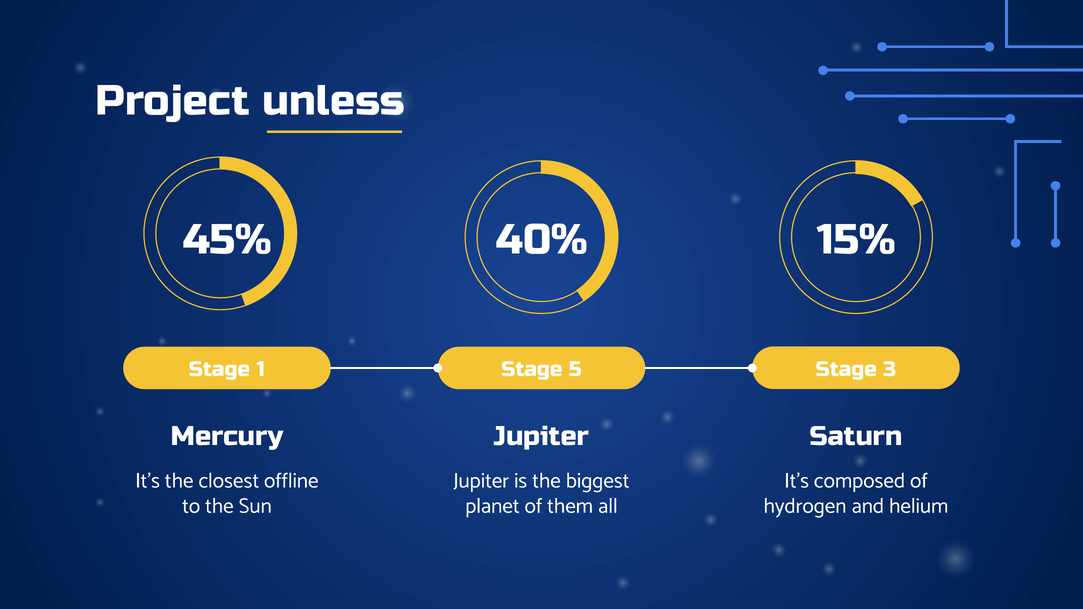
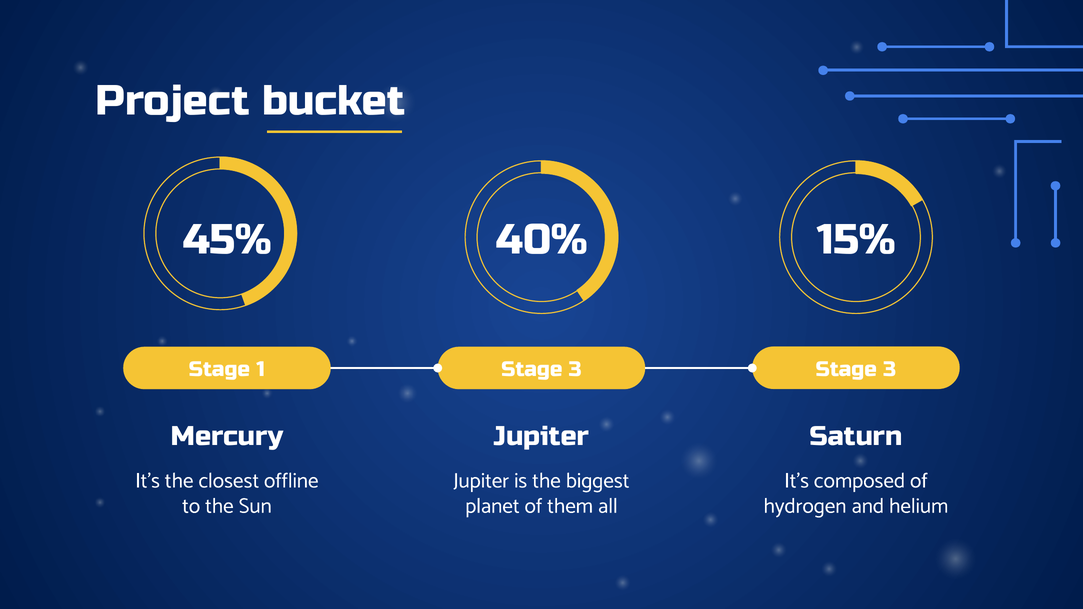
unless: unless -> bucket
1 Stage 5: 5 -> 3
